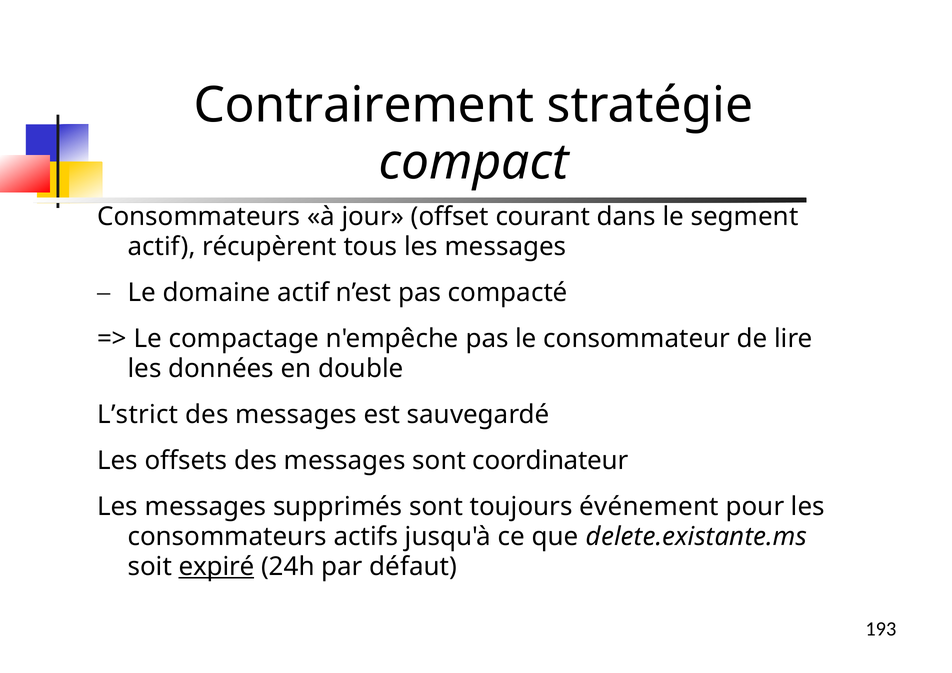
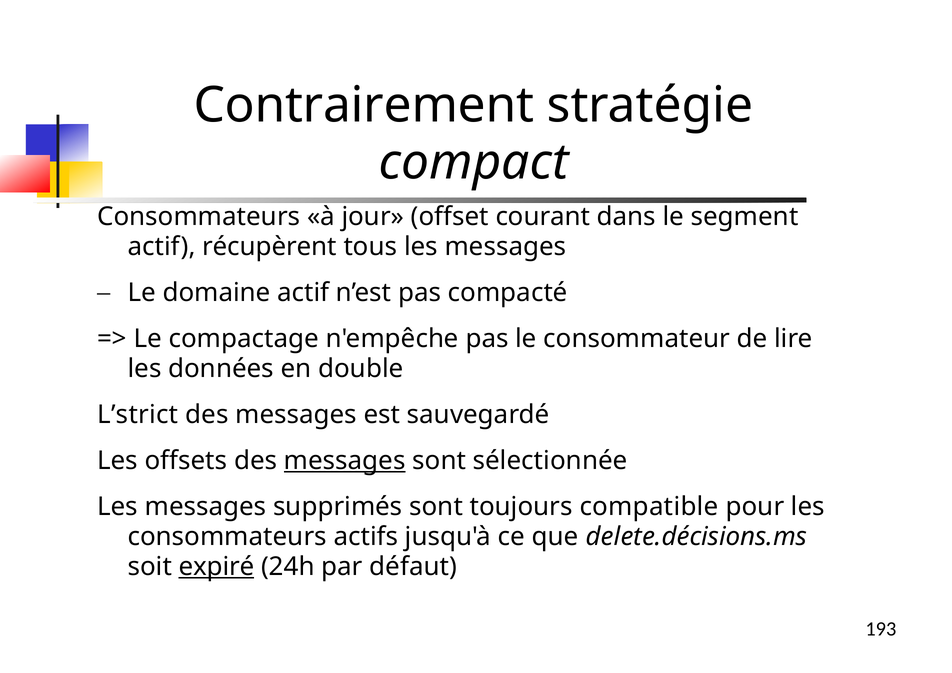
messages at (345, 461) underline: none -> present
coordinateur: coordinateur -> sélectionnée
événement: événement -> compatible
delete.existante.ms: delete.existante.ms -> delete.décisions.ms
